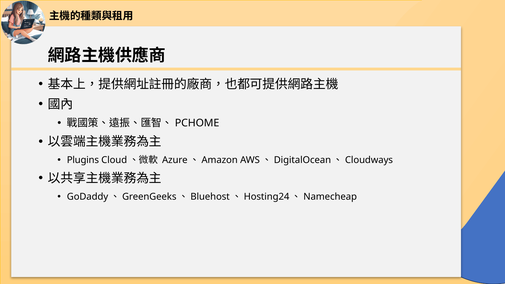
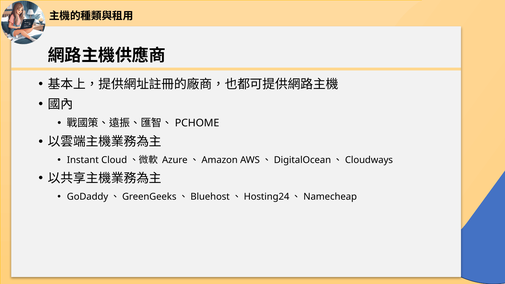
Plugins: Plugins -> Instant
